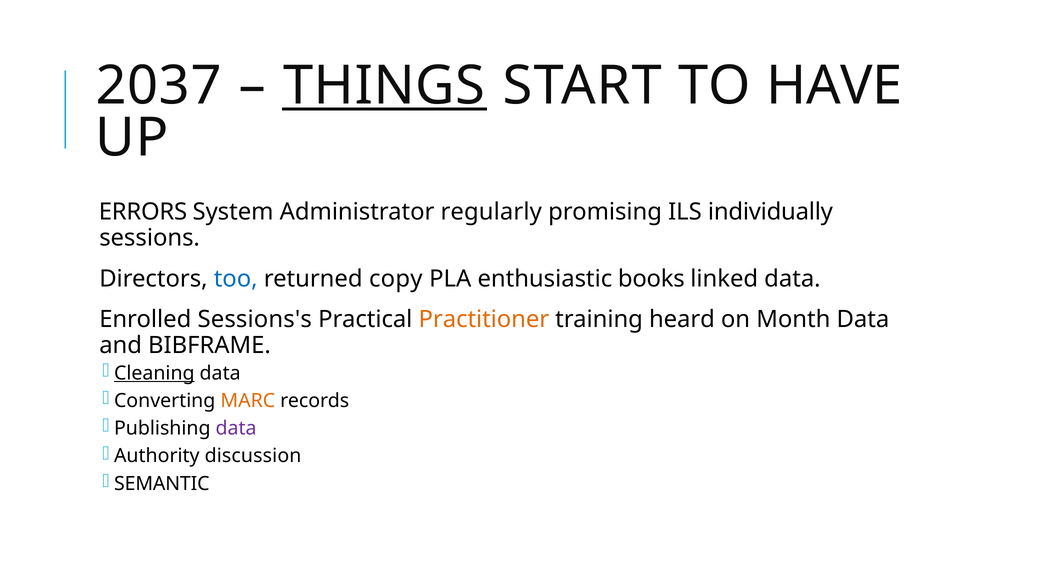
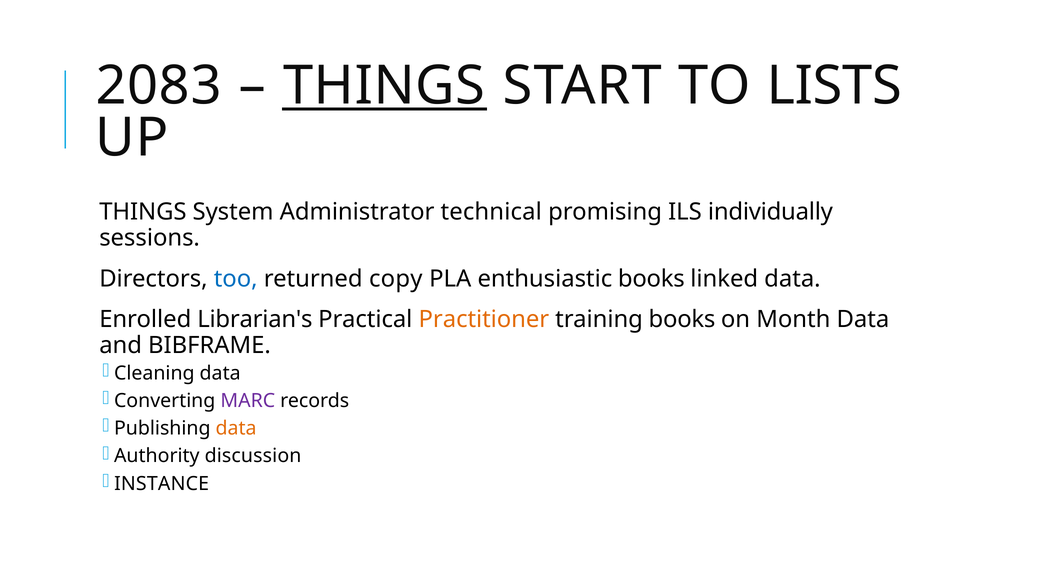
2037: 2037 -> 2083
HAVE: HAVE -> LISTS
ERRORS at (143, 212): ERRORS -> THINGS
regularly: regularly -> technical
Sessions's: Sessions's -> Librarian's
training heard: heard -> books
Cleaning underline: present -> none
MARC colour: orange -> purple
data at (236, 429) colour: purple -> orange
SEMANTIC: SEMANTIC -> INSTANCE
